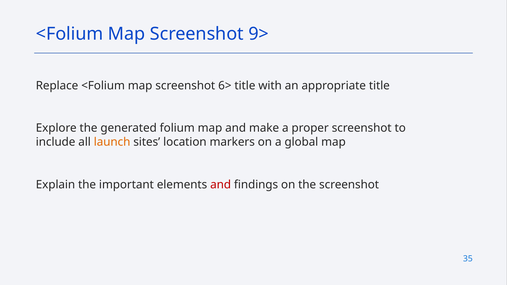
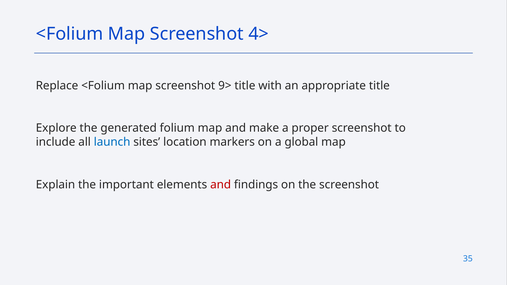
9>: 9> -> 4>
6>: 6> -> 9>
launch colour: orange -> blue
